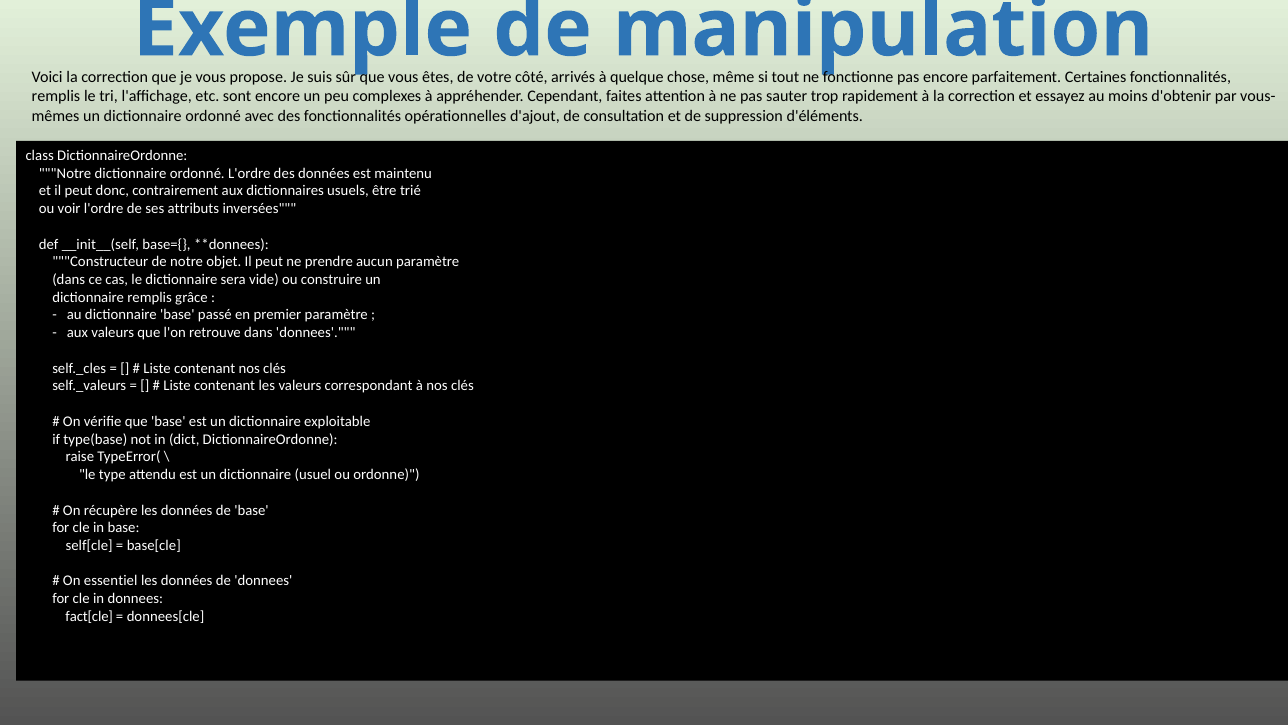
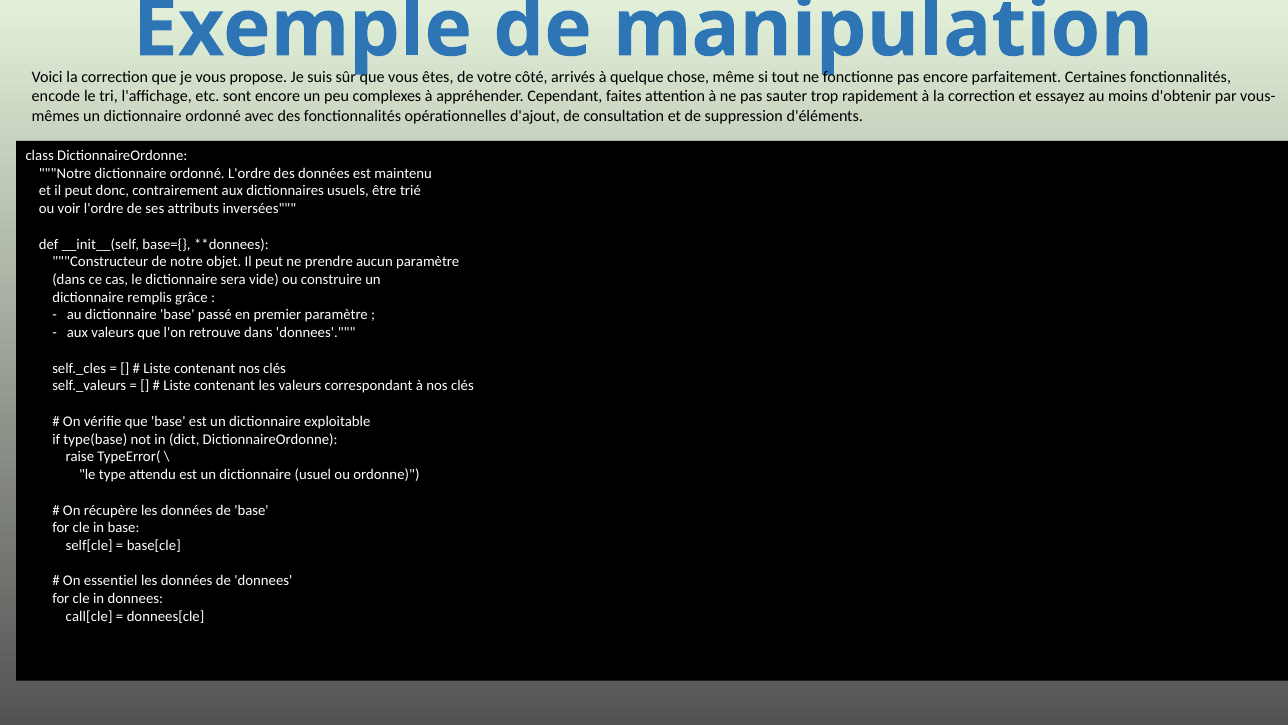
remplis at (56, 96): remplis -> encode
fact[cle: fact[cle -> call[cle
